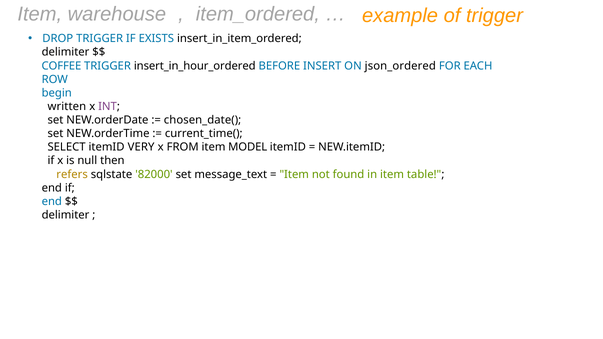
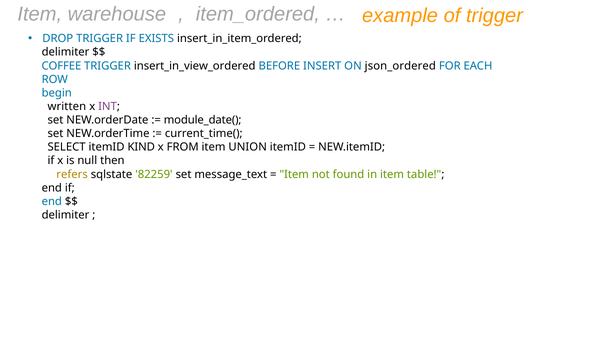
insert_in_hour_ordered: insert_in_hour_ordered -> insert_in_view_ordered
chosen_date(: chosen_date( -> module_date(
VERY: VERY -> KIND
MODEL: MODEL -> UNION
82000: 82000 -> 82259
